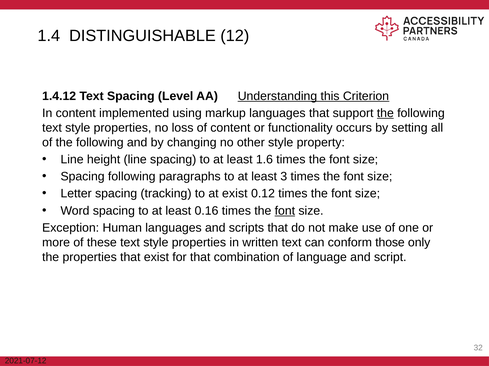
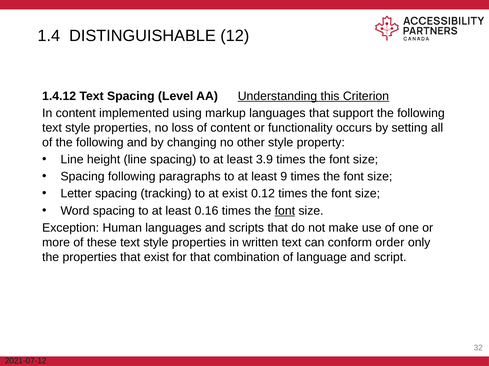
the at (385, 113) underline: present -> none
1.6: 1.6 -> 3.9
3: 3 -> 9
those: those -> order
